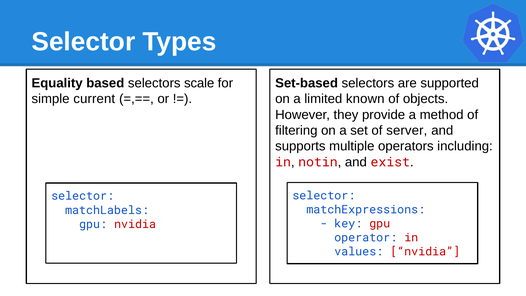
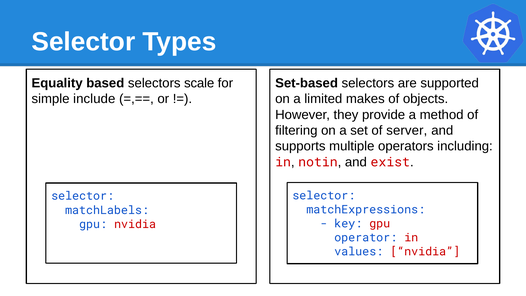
current: current -> include
known: known -> makes
